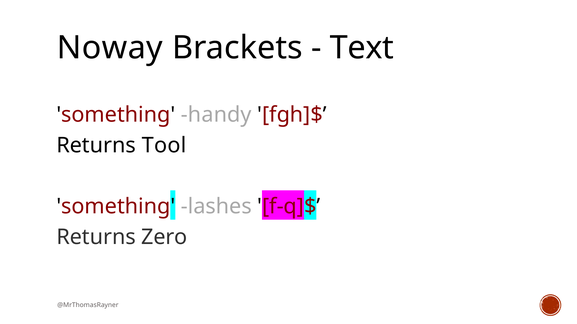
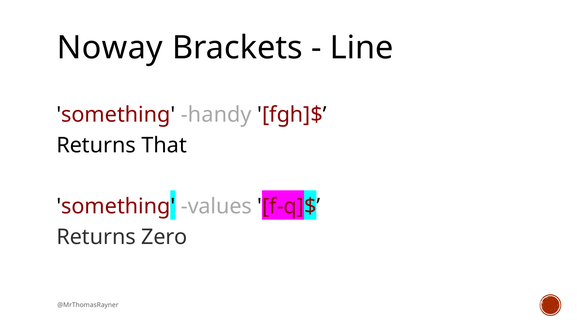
Text: Text -> Line
Tool: Tool -> That
lashes: lashes -> values
